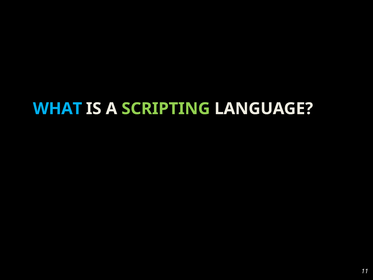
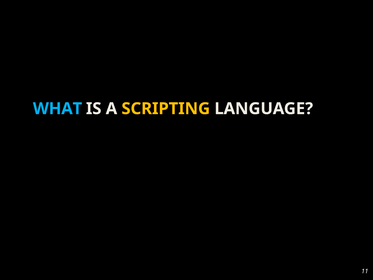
SCRIPTING colour: light green -> yellow
